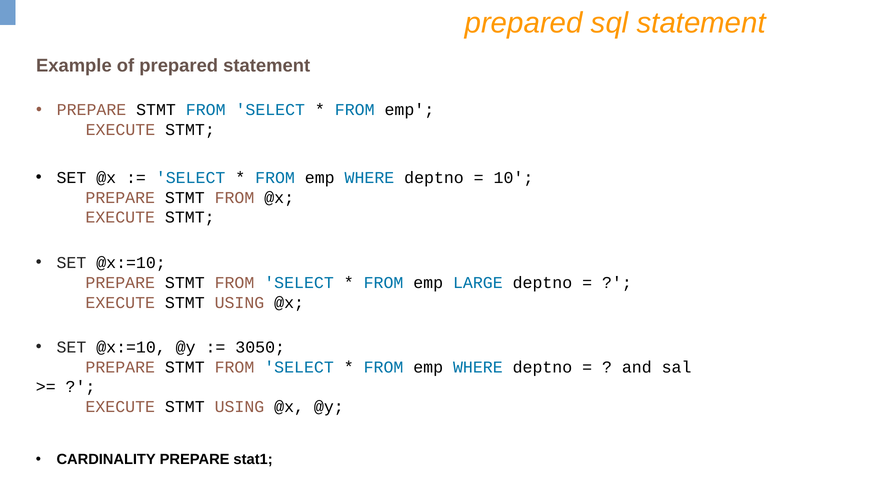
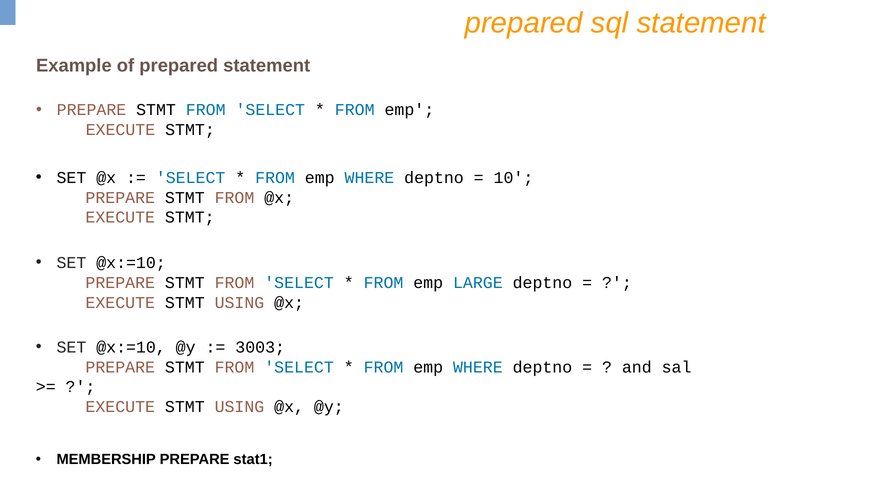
3050: 3050 -> 3003
CARDINALITY: CARDINALITY -> MEMBERSHIP
